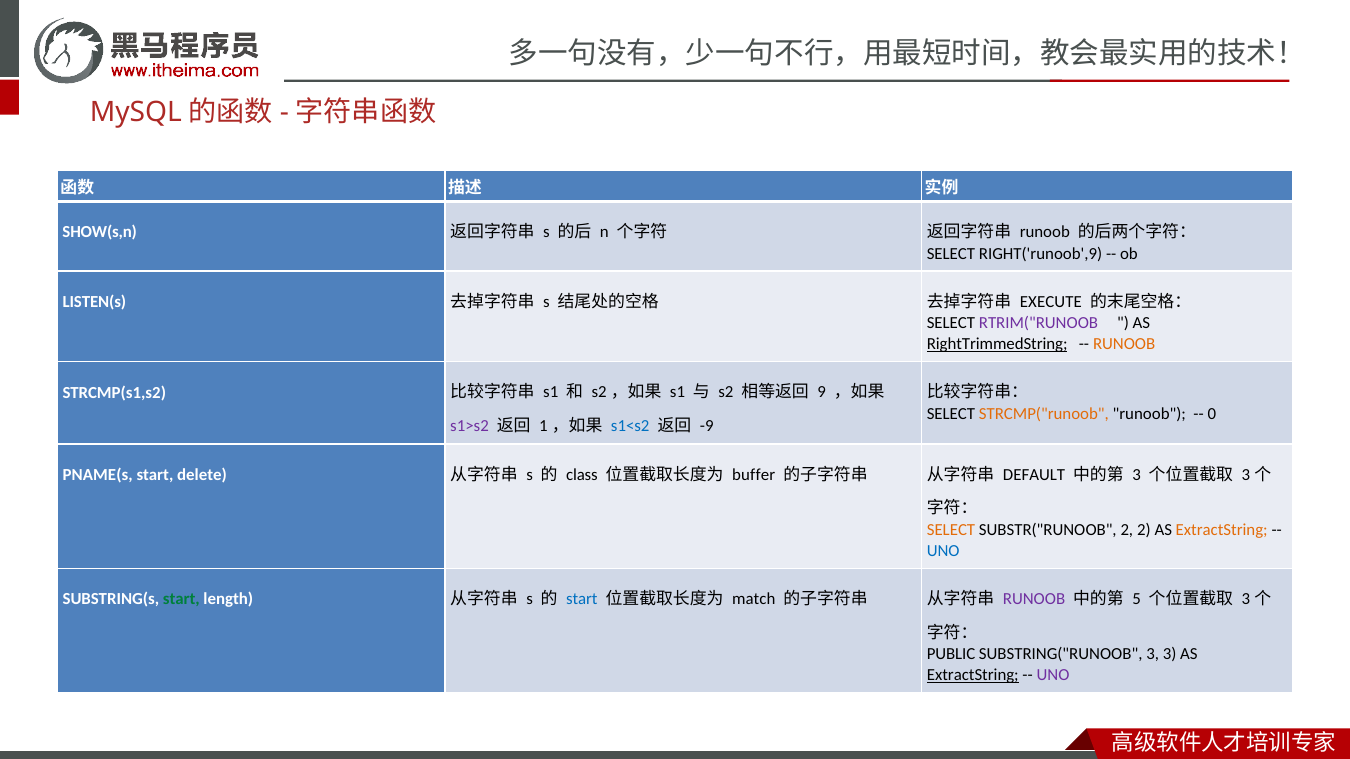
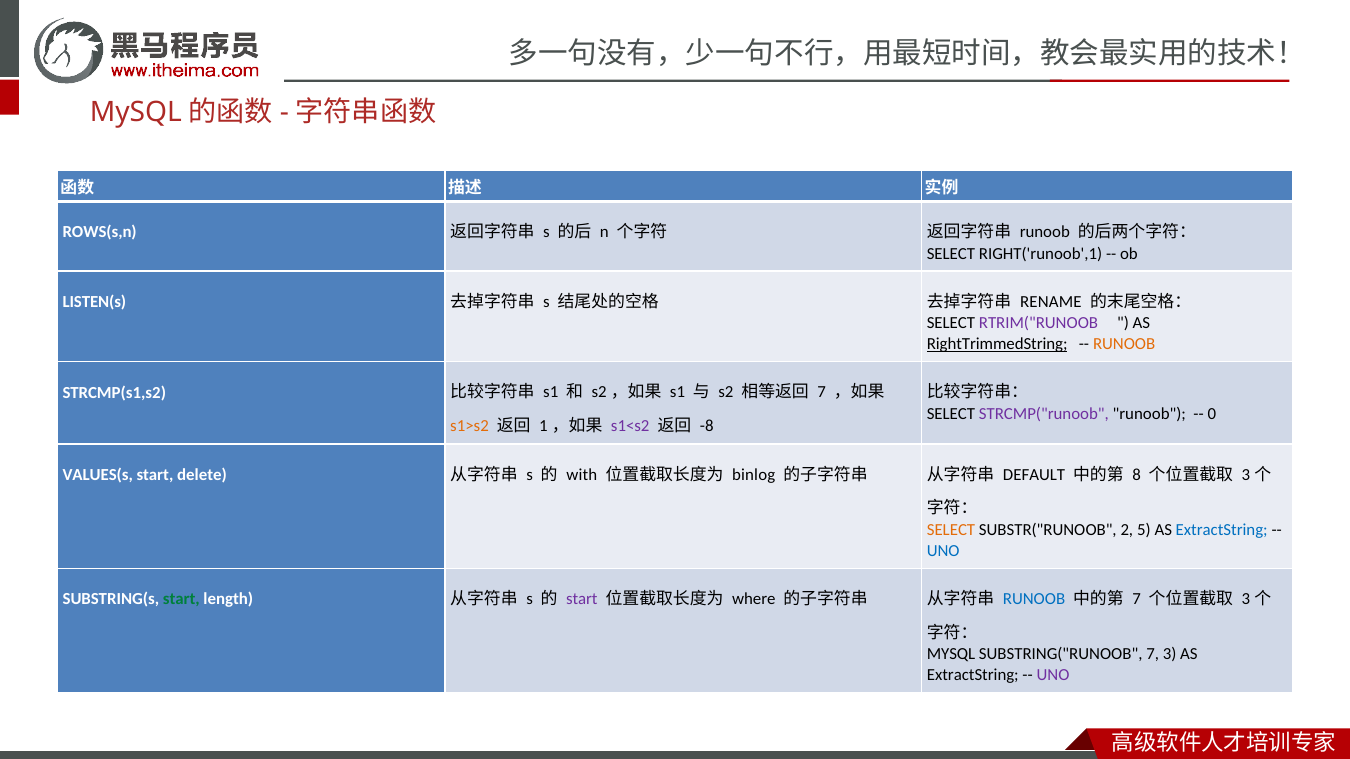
SHOW(s,n: SHOW(s,n -> ROWS(s,n
RIGHT('runoob',9: RIGHT('runoob',9 -> RIGHT('runoob',1
EXECUTE: EXECUTE -> RENAME
9 at (822, 393): 9 -> 7
STRCMP("runoob colour: orange -> purple
s1>s2 colour: purple -> orange
s1<s2 colour: blue -> purple
-9: -9 -> -8
PNAME(s: PNAME(s -> VALUES(s
class: class -> with
buffer: buffer -> binlog
3 at (1137, 475): 3 -> 8
2 2: 2 -> 5
ExtractString at (1222, 530) colour: orange -> blue
start at (582, 599) colour: blue -> purple
match: match -> where
RUNOOB at (1034, 599) colour: purple -> blue
5 at (1137, 599): 5 -> 7
PUBLIC at (951, 655): PUBLIC -> MYSQL
SUBSTRING("RUNOOB 3: 3 -> 7
ExtractString at (973, 676) underline: present -> none
